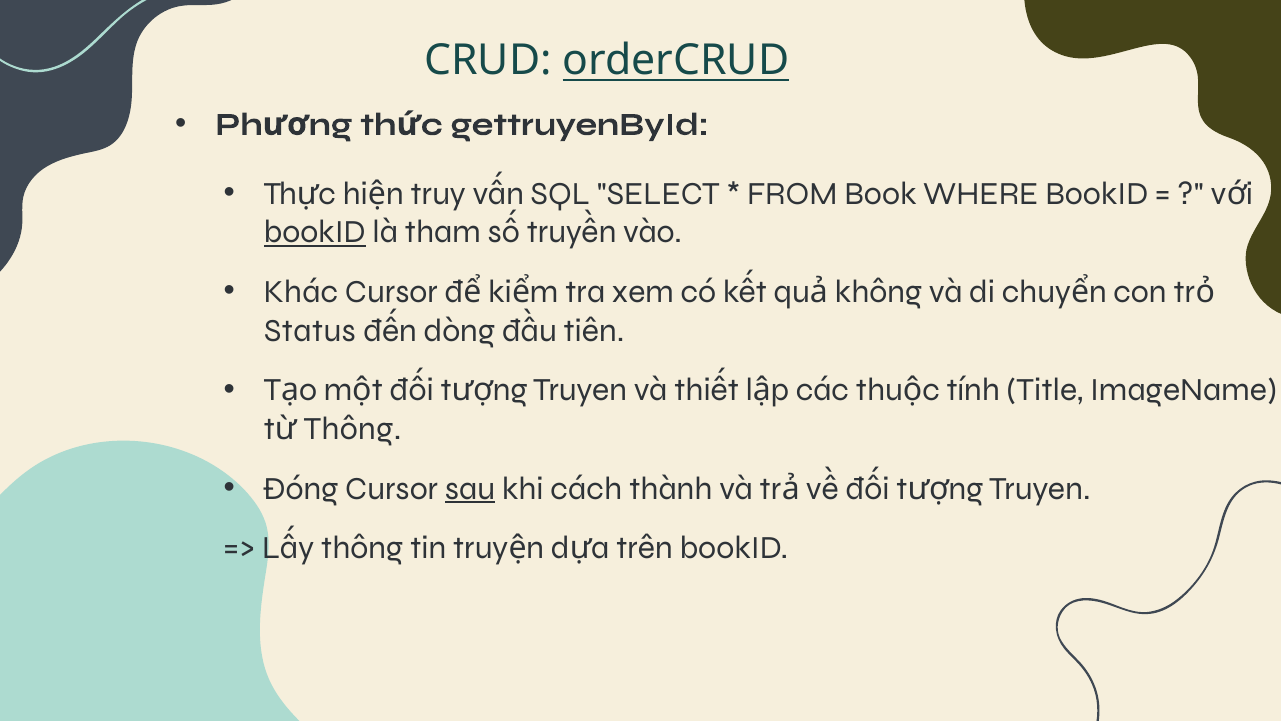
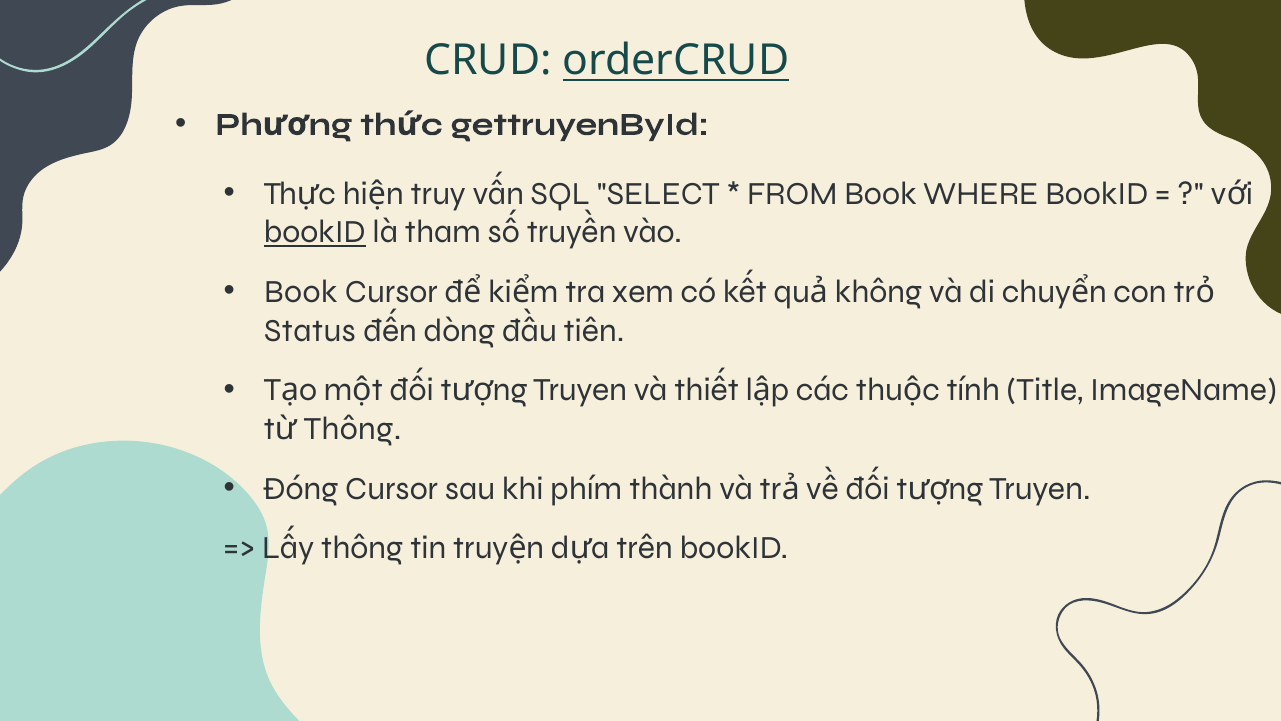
Khác at (301, 292): Khác -> Book
sau underline: present -> none
cách: cách -> phím
